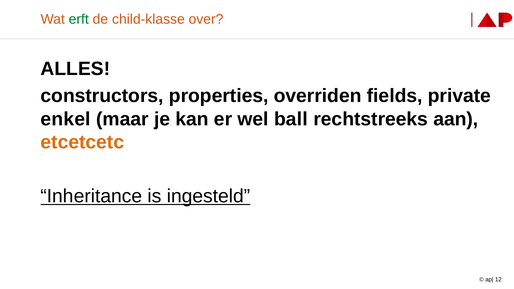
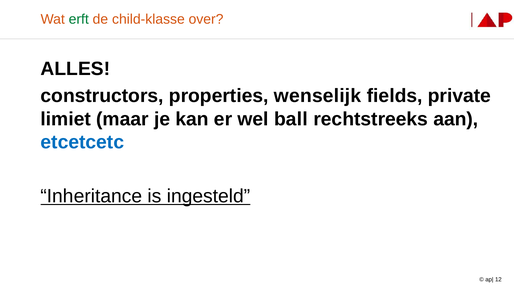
overriden: overriden -> wenselijk
enkel: enkel -> limiet
etcetcetc colour: orange -> blue
